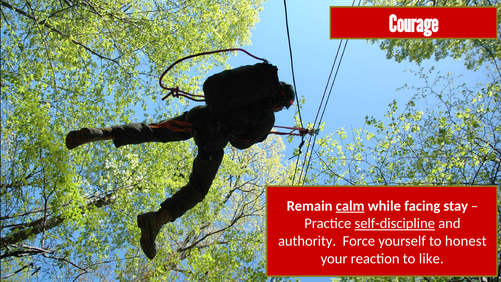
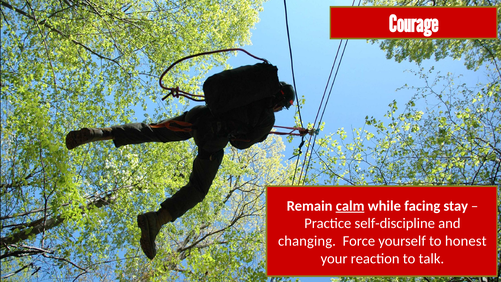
self-discipline underline: present -> none
authority: authority -> changing
like: like -> talk
